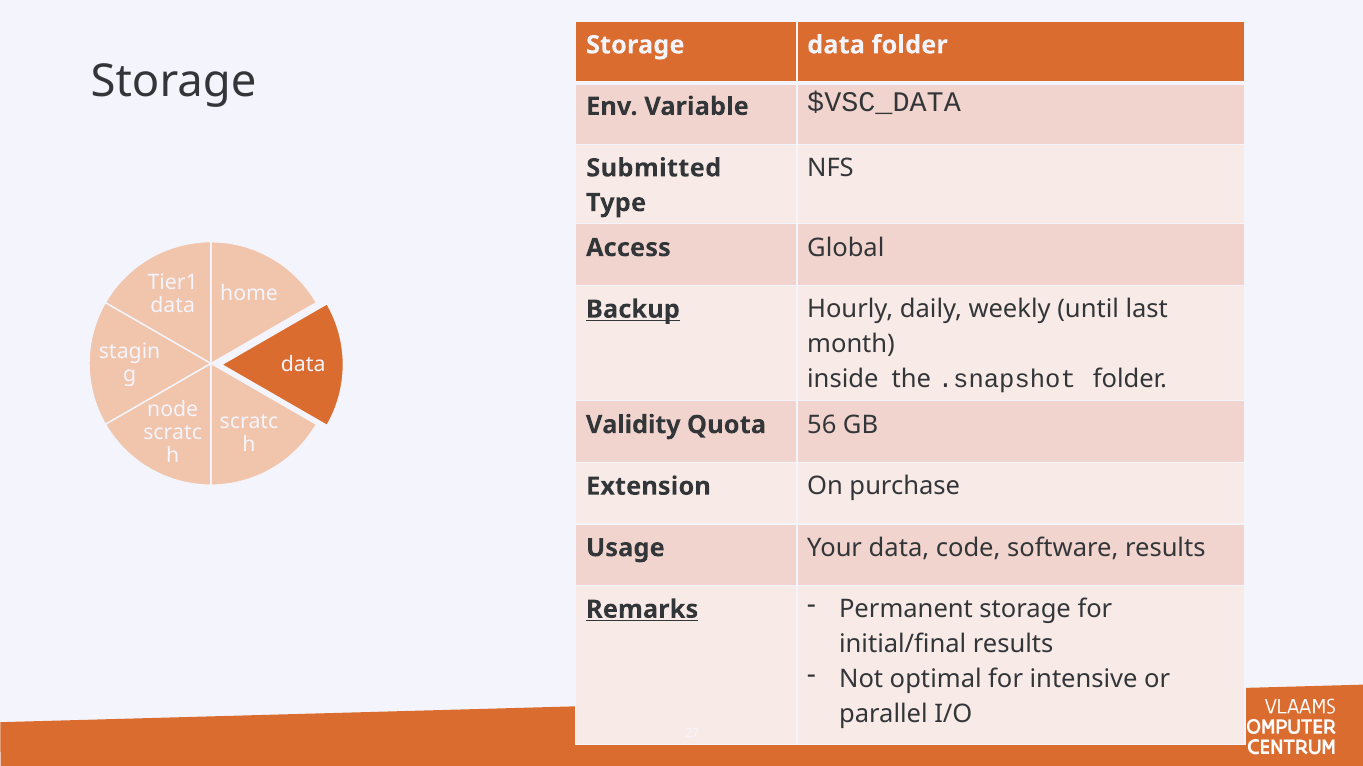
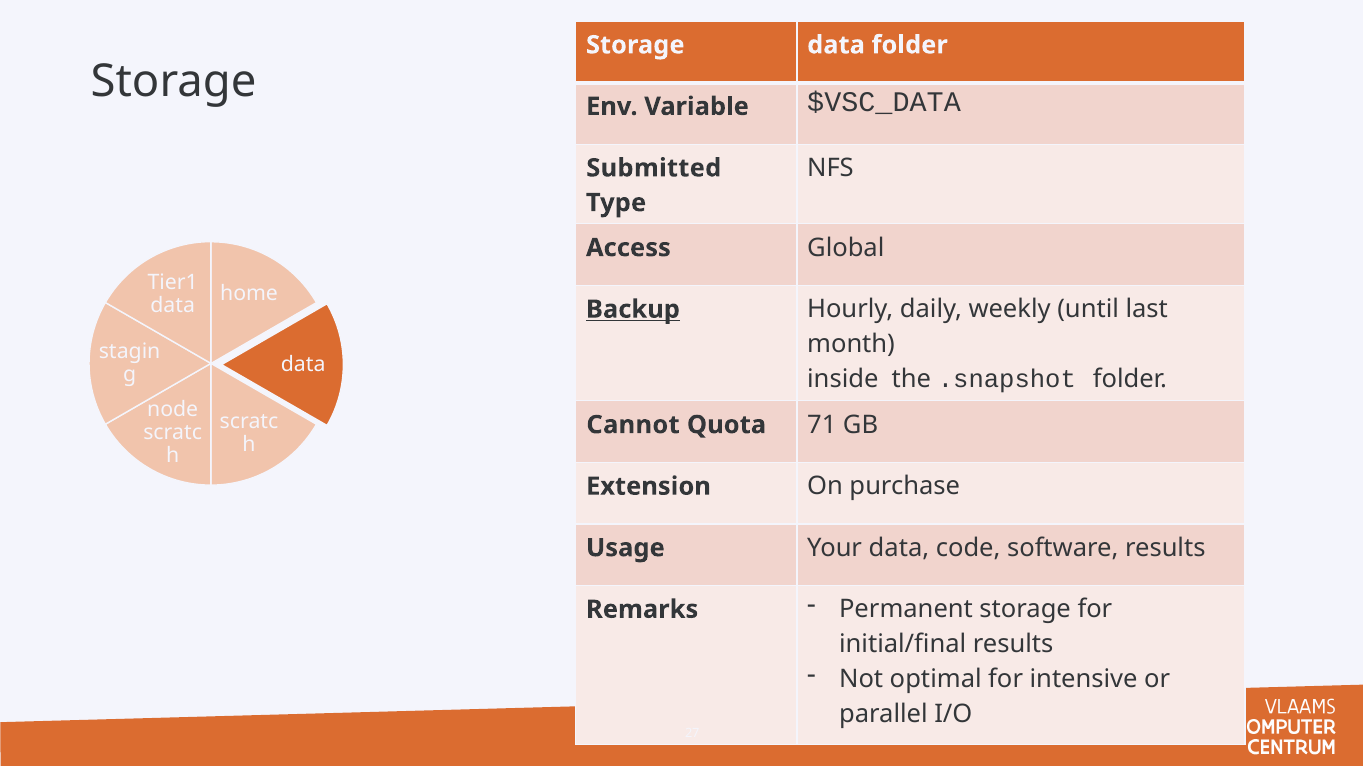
Validity: Validity -> Cannot
56: 56 -> 71
Remarks underline: present -> none
